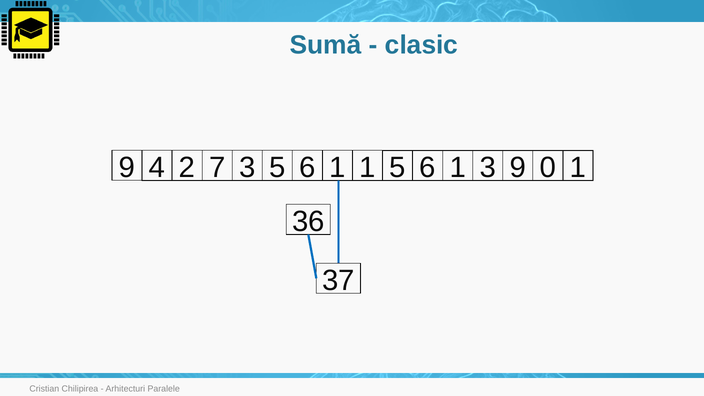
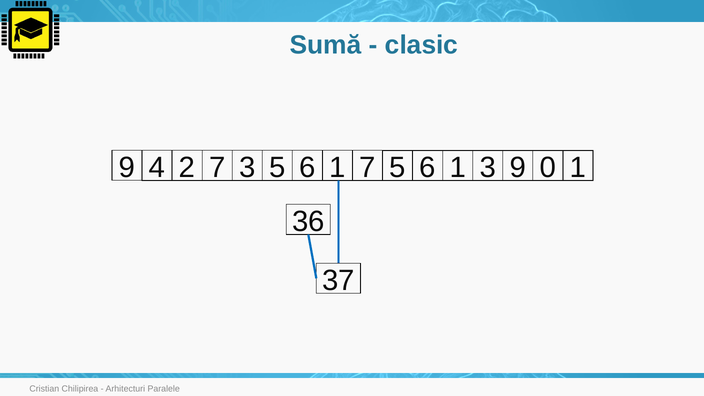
1 1: 1 -> 7
